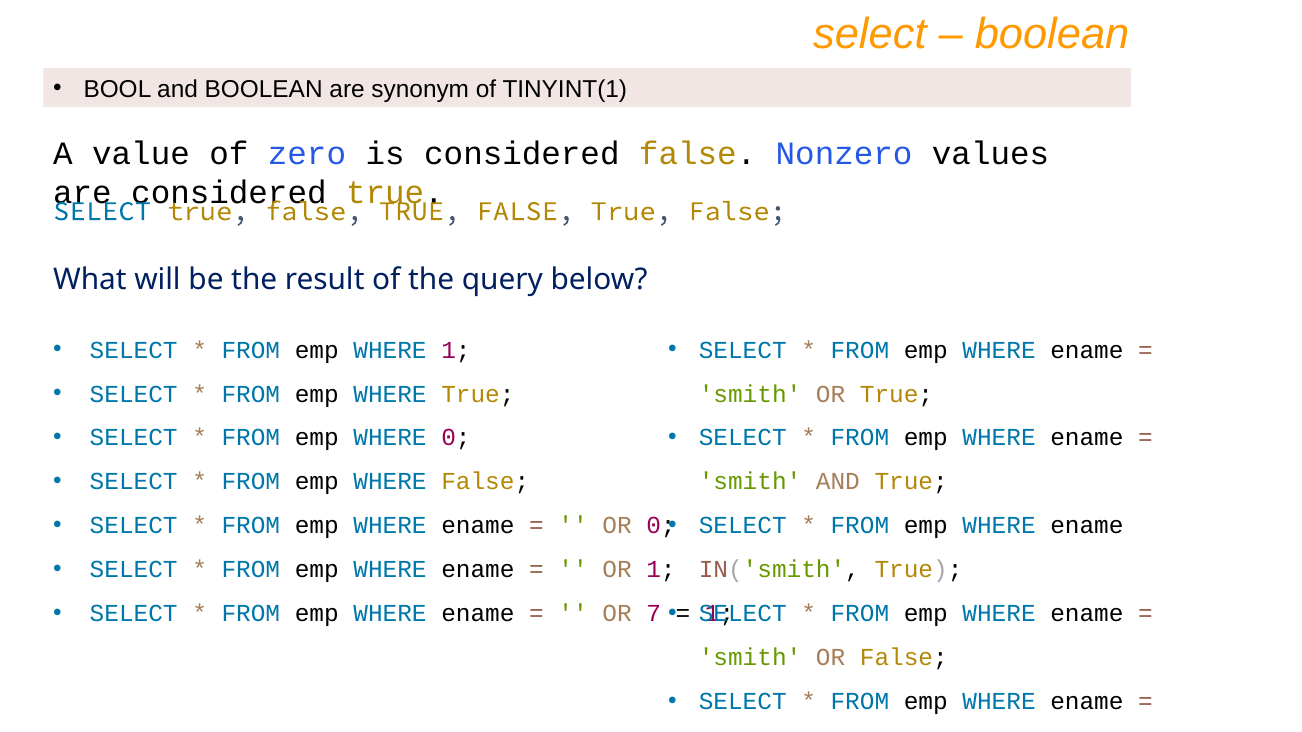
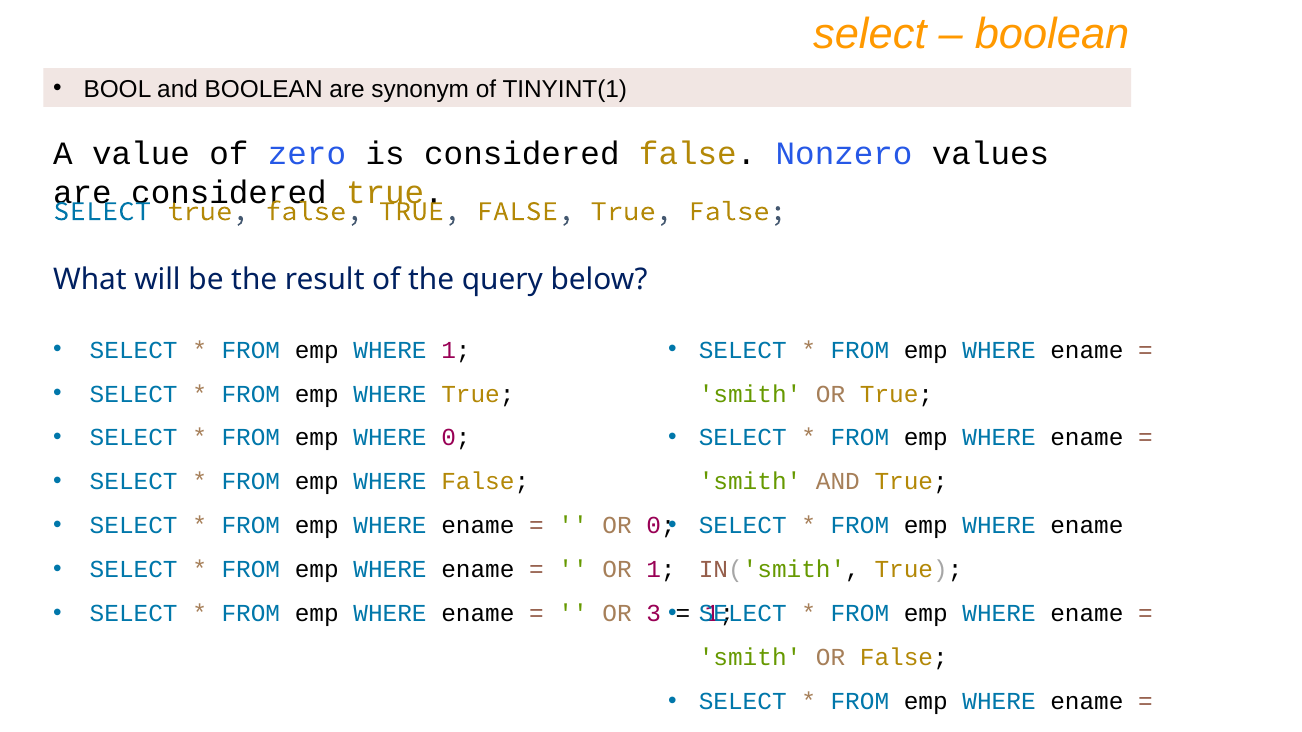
7: 7 -> 3
